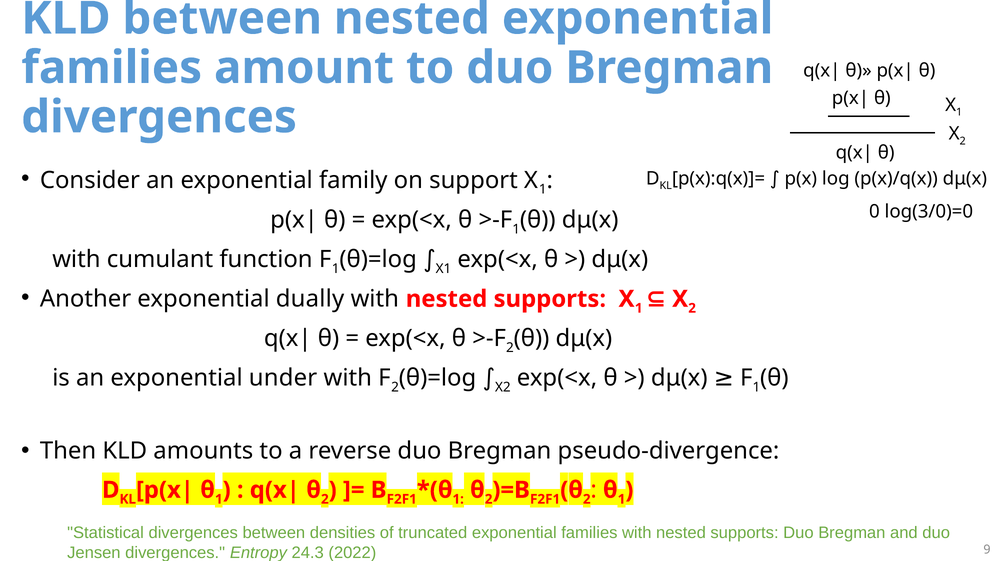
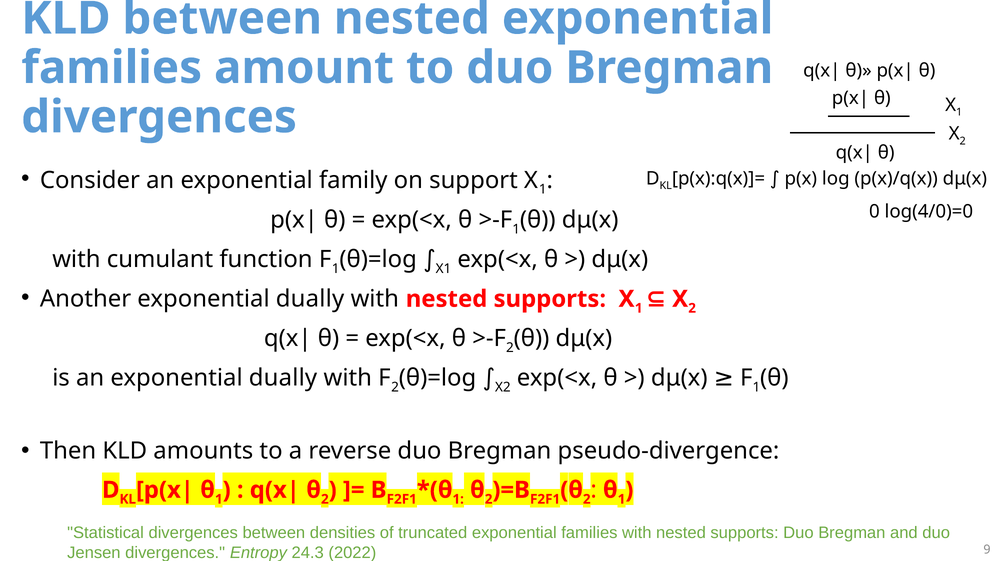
log(3/0)=0: log(3/0)=0 -> log(4/0)=0
an exponential under: under -> dually
